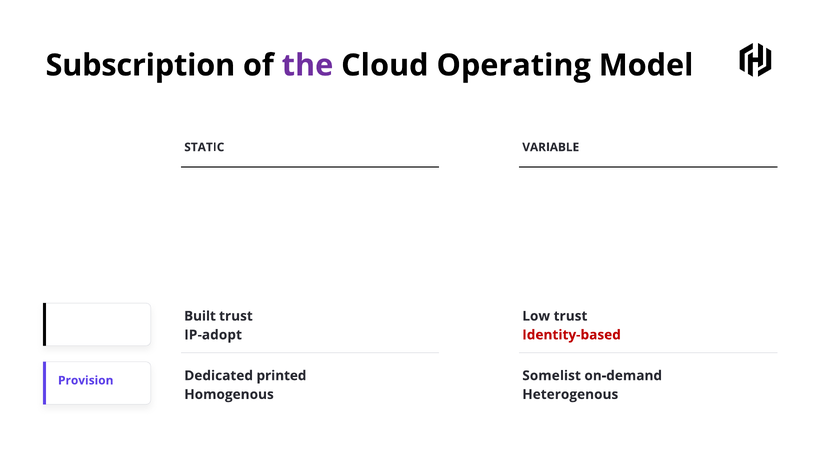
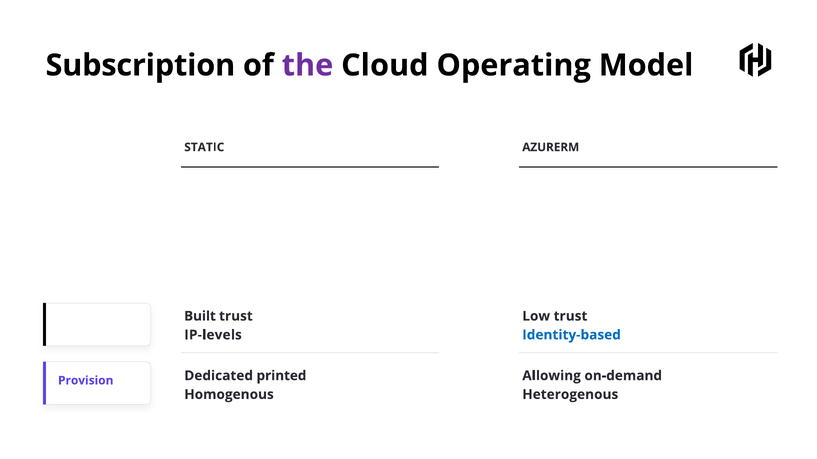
VARIABLE: VARIABLE -> AZURERM
IP-adopt: IP-adopt -> IP-levels
Identity-based colour: red -> blue
Somelist: Somelist -> Allowing
